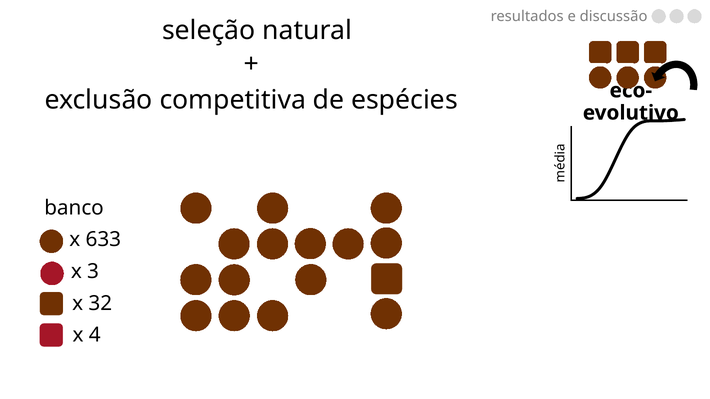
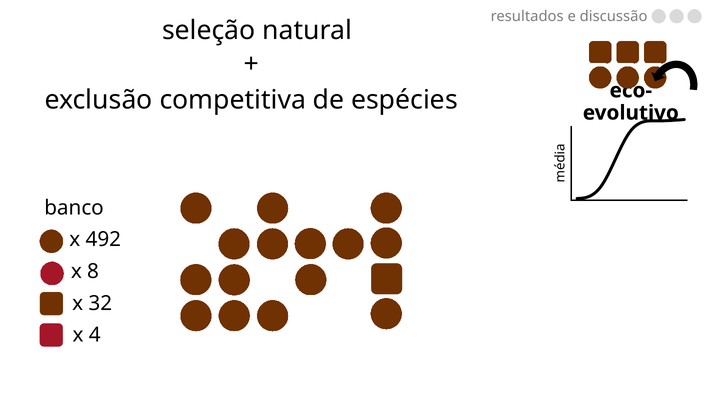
633: 633 -> 492
3: 3 -> 8
